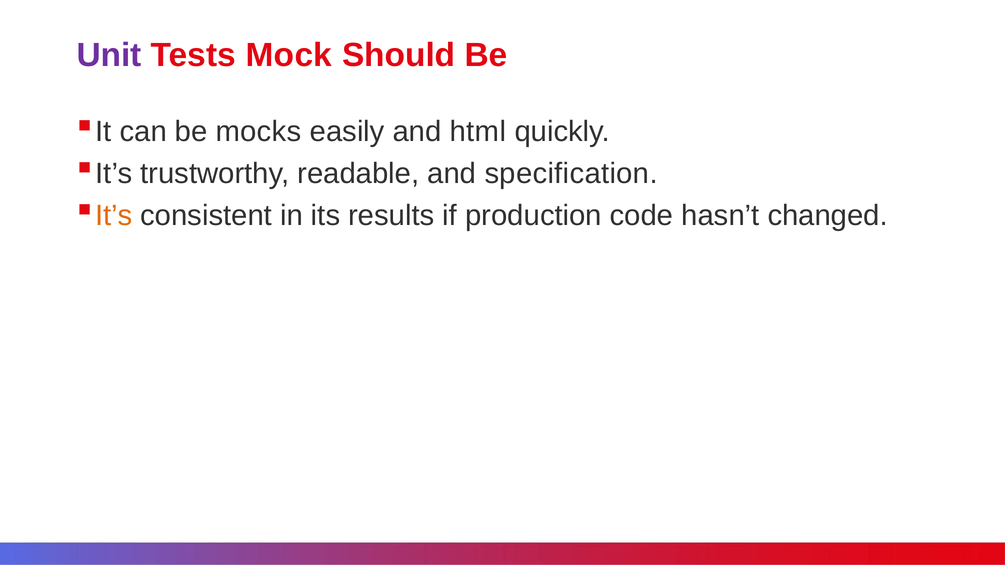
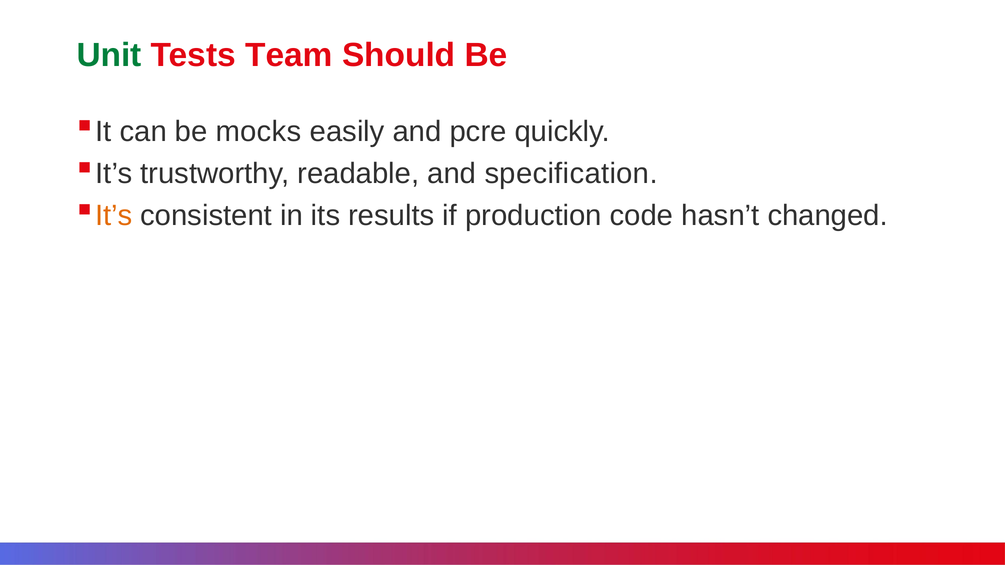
Unit colour: purple -> green
Mock: Mock -> Team
html: html -> pcre
